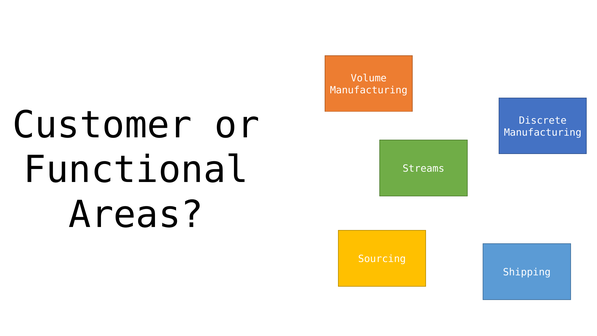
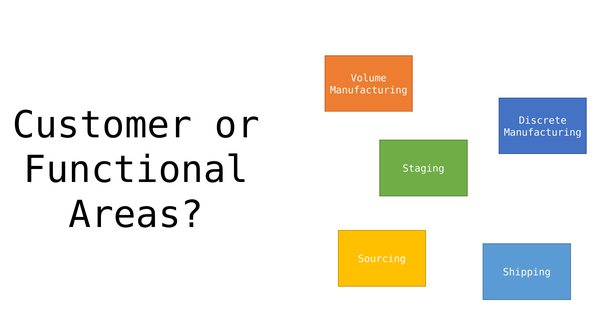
Streams: Streams -> Staging
